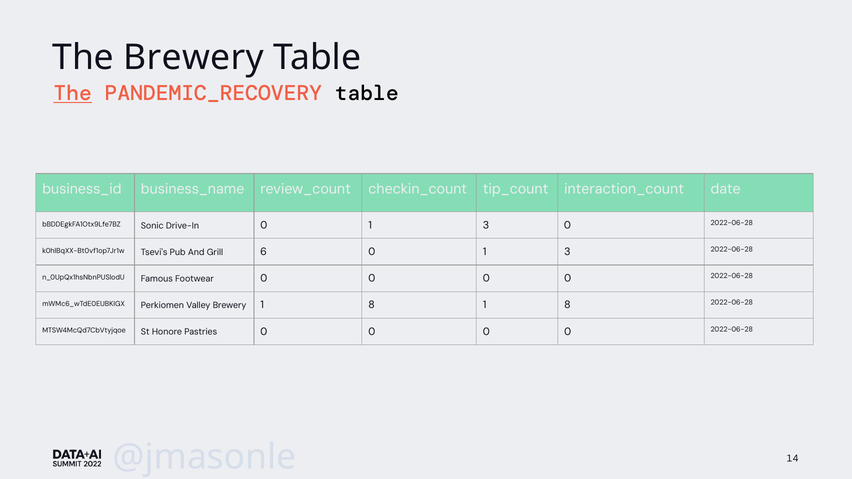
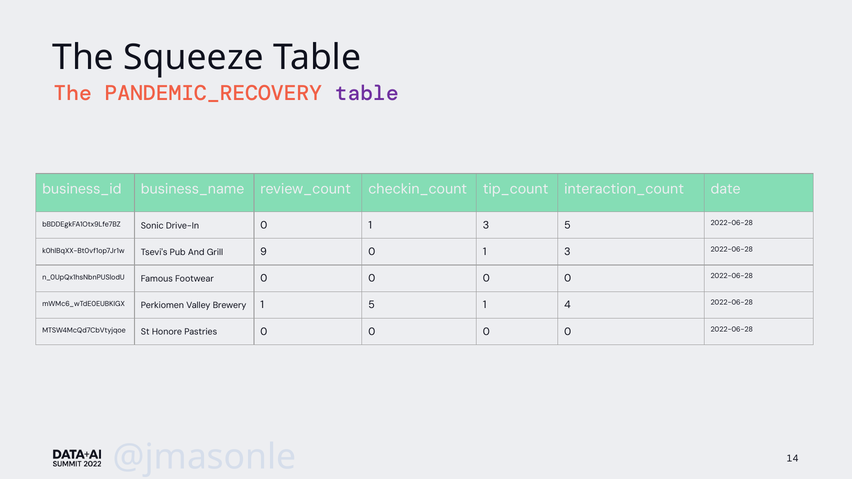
The Brewery: Brewery -> Squeeze
The at (73, 93) underline: present -> none
table at (367, 93) colour: black -> purple
3 0: 0 -> 5
6: 6 -> 9
Brewery 1 8: 8 -> 5
8 at (567, 305): 8 -> 4
